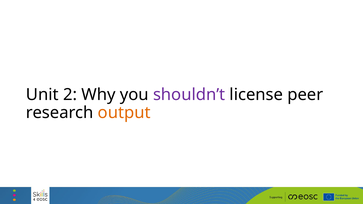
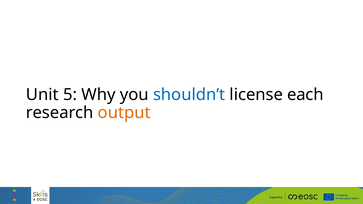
2: 2 -> 5
shouldn’t colour: purple -> blue
peer: peer -> each
